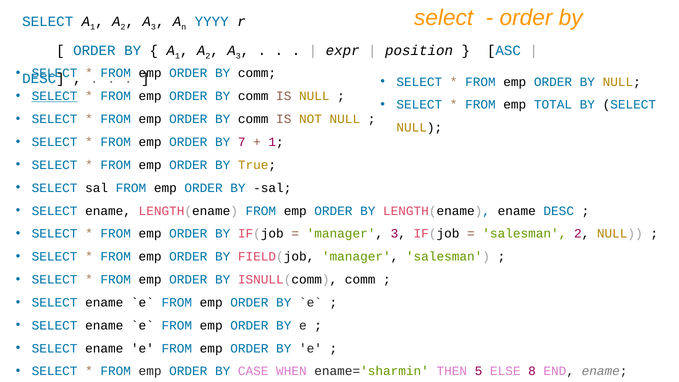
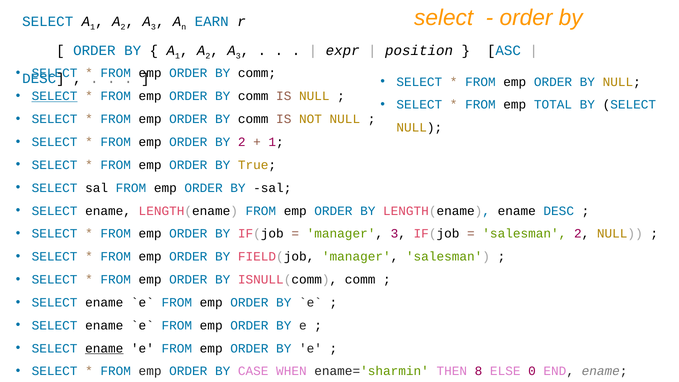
YYYY: YYYY -> EARN
BY 7: 7 -> 2
ename at (104, 348) underline: none -> present
5: 5 -> 8
8: 8 -> 0
